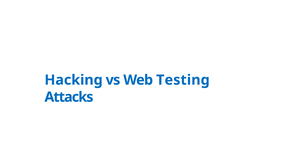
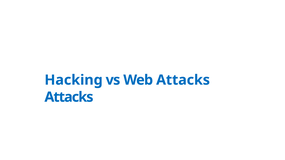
Web Testing: Testing -> Attacks
